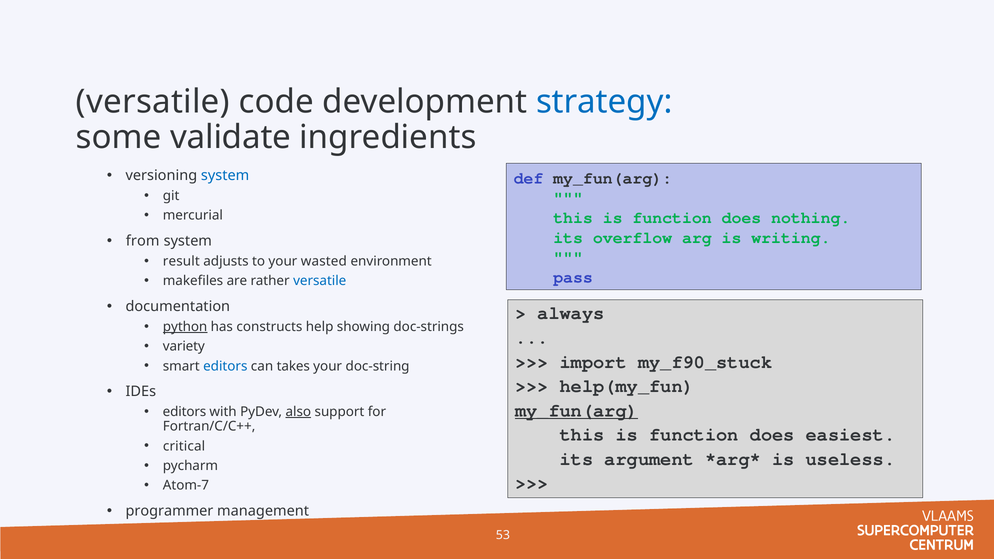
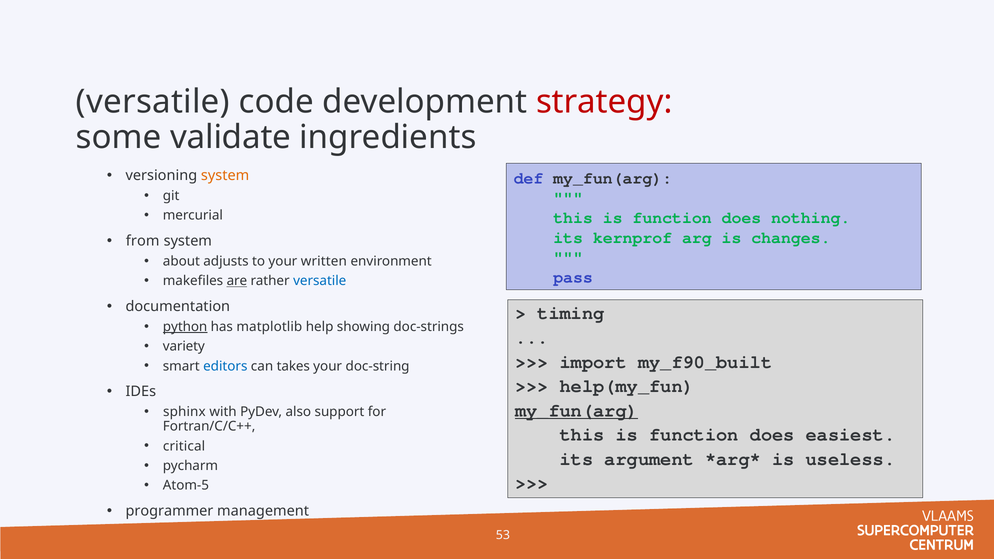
strategy colour: blue -> red
system at (225, 175) colour: blue -> orange
overflow: overflow -> kernprof
writing: writing -> changes
result: result -> about
wasted: wasted -> written
are underline: none -> present
always: always -> timing
constructs: constructs -> matplotlib
my_f90_stuck: my_f90_stuck -> my_f90_built
editors at (185, 412): editors -> sphinx
also underline: present -> none
Atom-7: Atom-7 -> Atom-5
